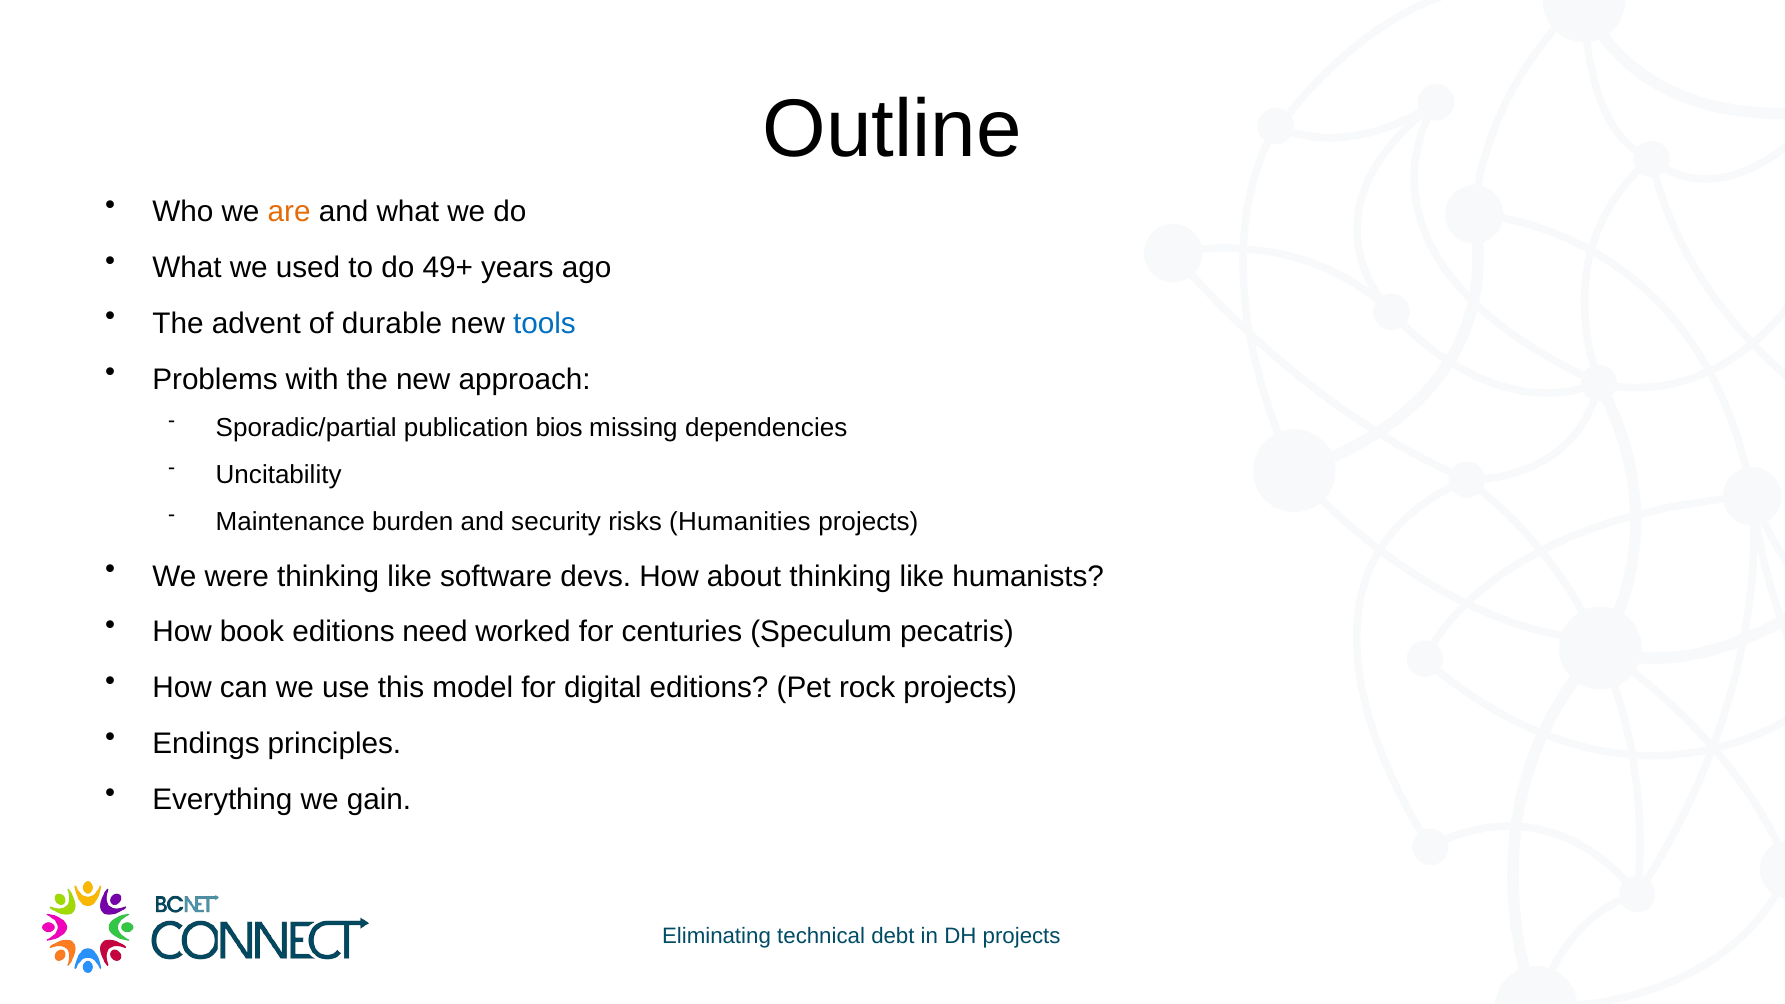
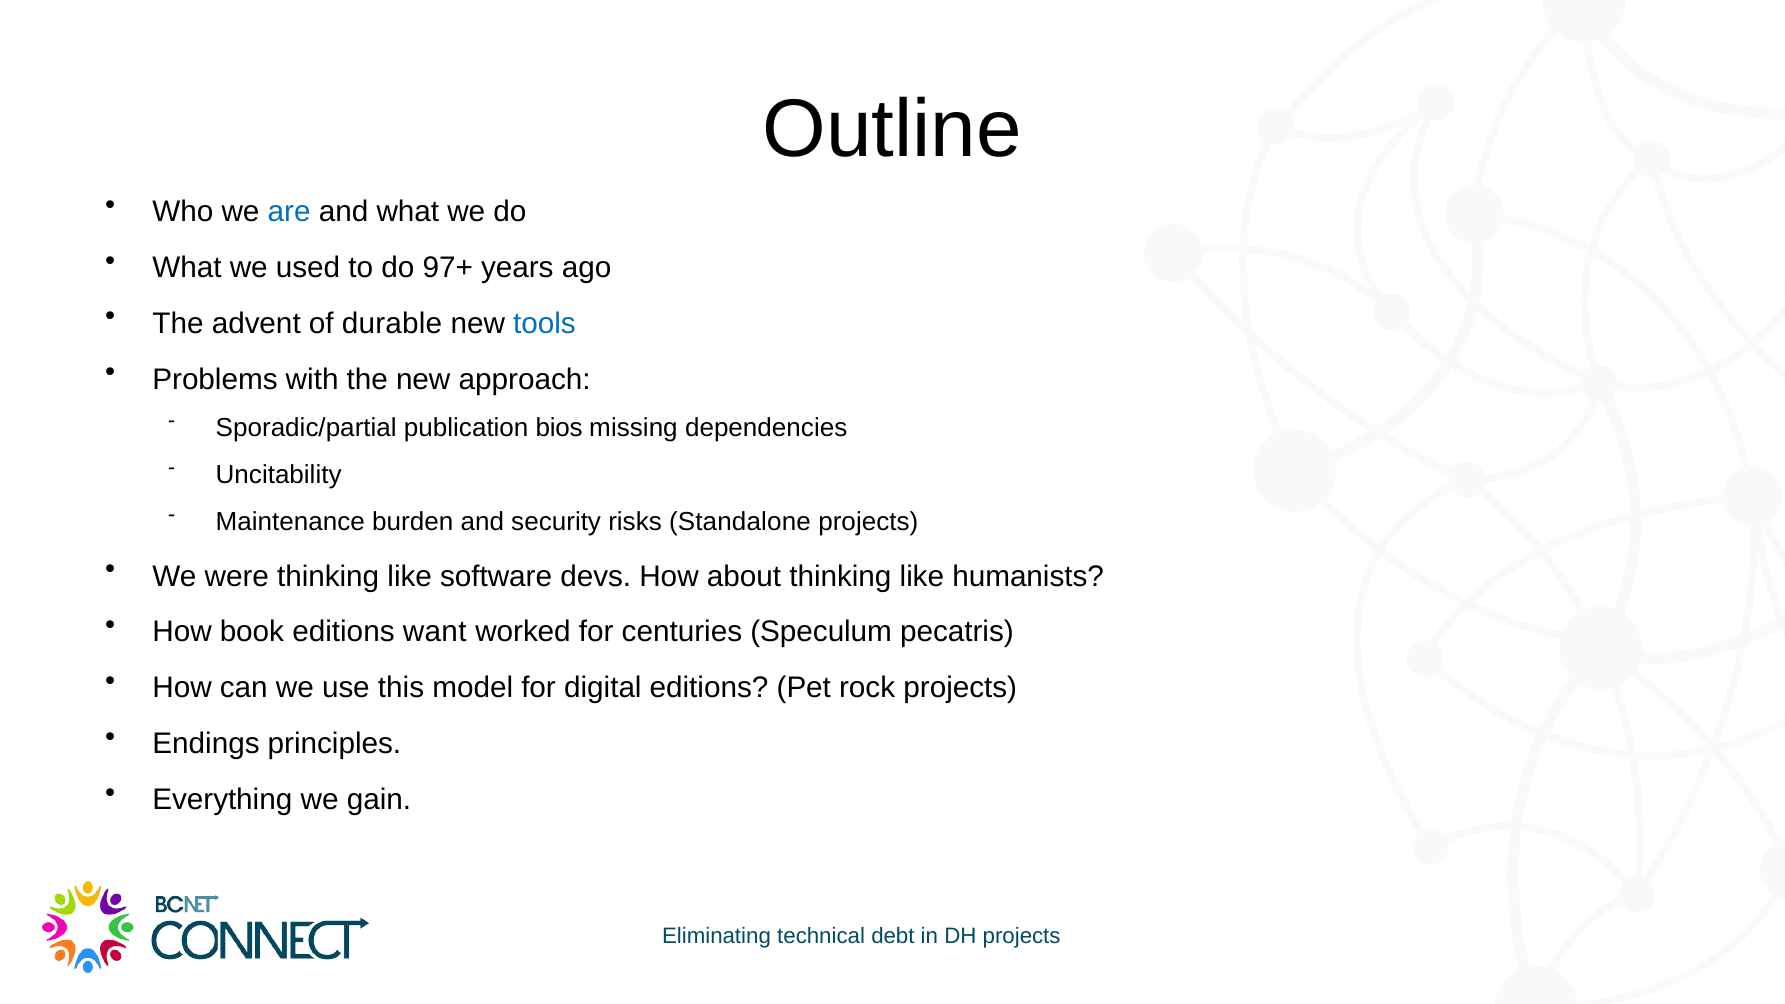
are colour: orange -> blue
49+: 49+ -> 97+
Humanities: Humanities -> Standalone
need: need -> want
